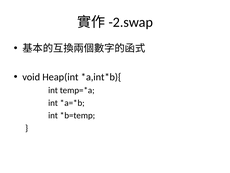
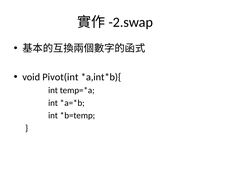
Heap(int: Heap(int -> Pivot(int
